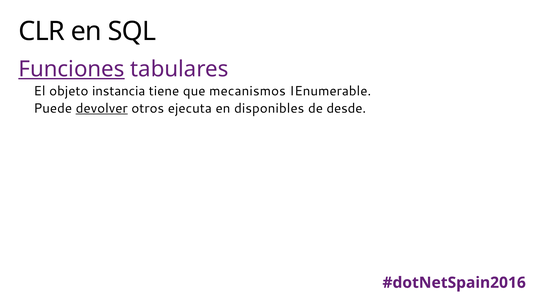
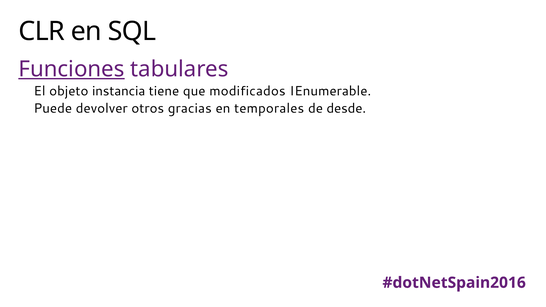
mecanismos: mecanismos -> modificados
devolver underline: present -> none
ejecuta: ejecuta -> gracias
disponibles: disponibles -> temporales
